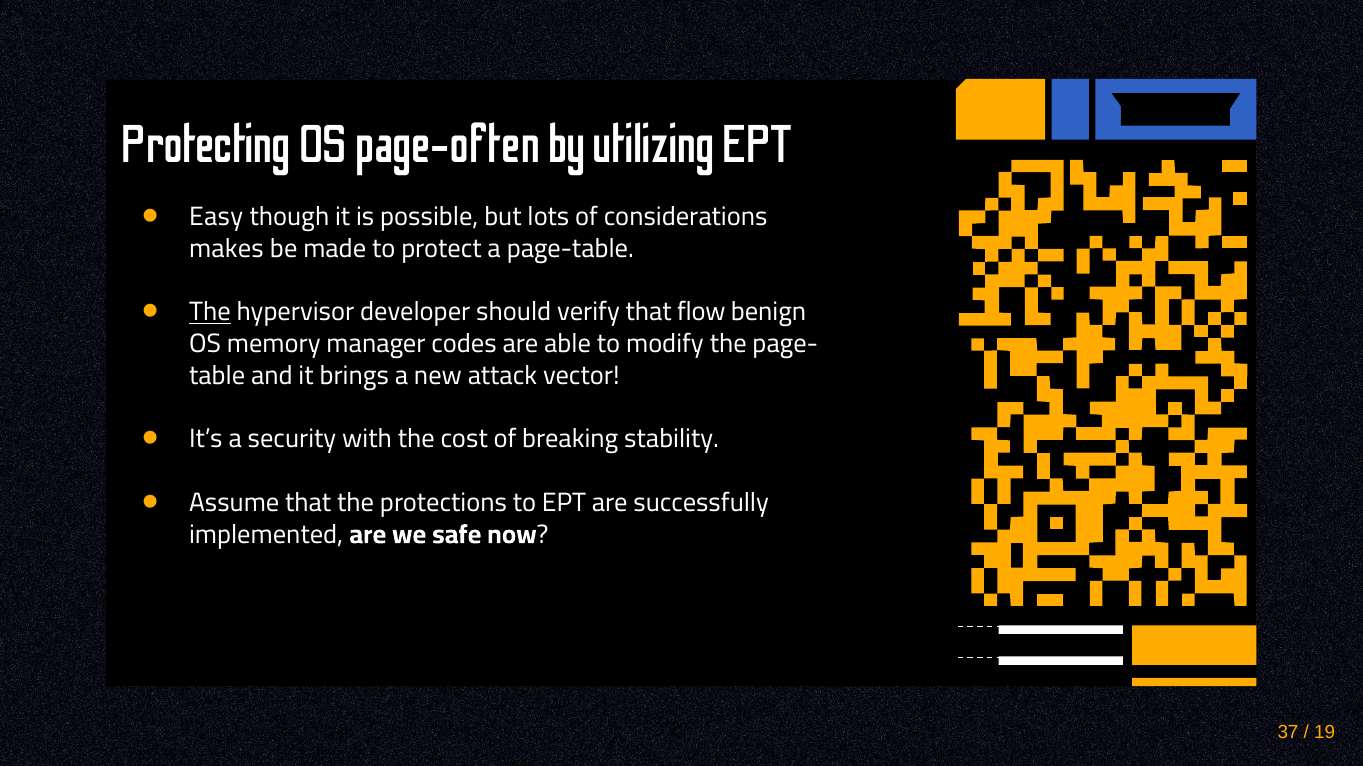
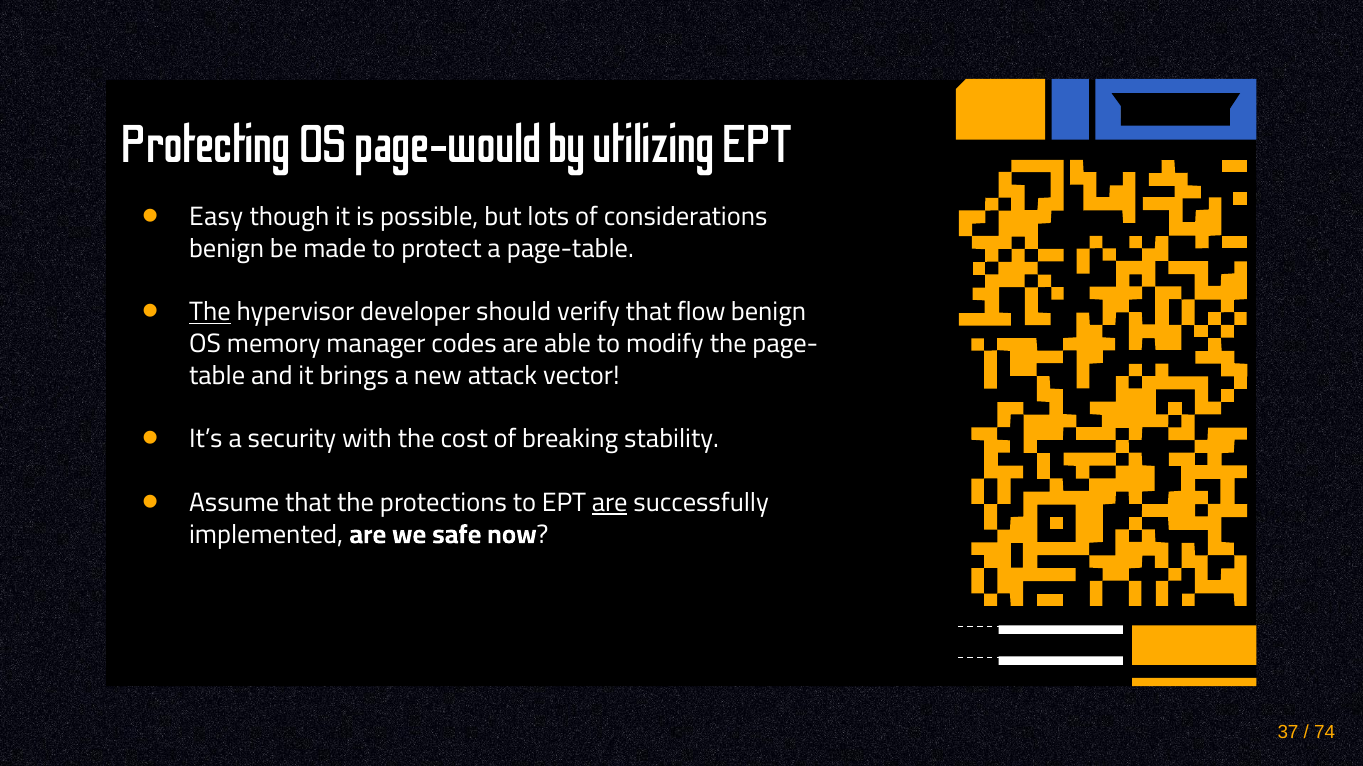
page-often: page-often -> page-would
makes at (226, 249): makes -> benign
are at (610, 503) underline: none -> present
19: 19 -> 74
